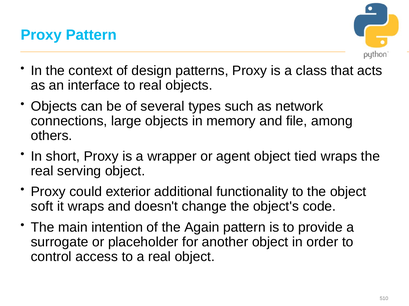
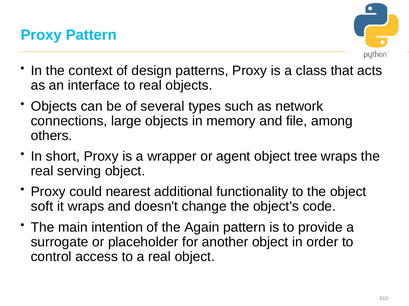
tied: tied -> tree
exterior: exterior -> nearest
